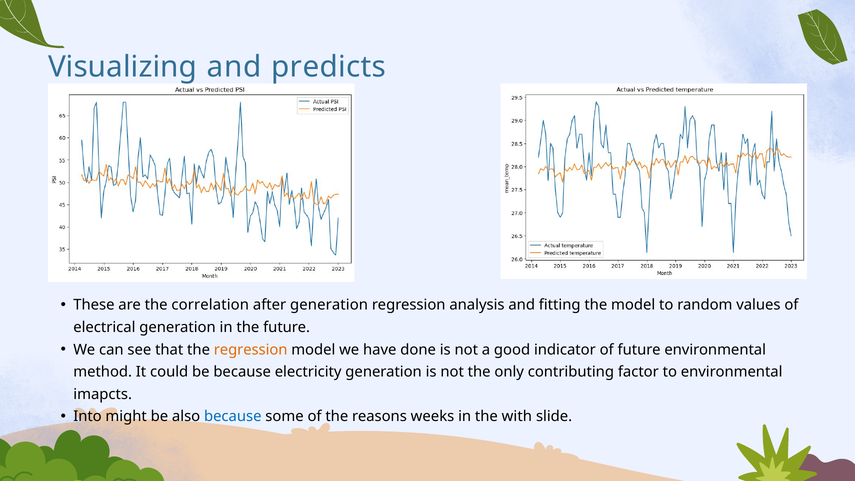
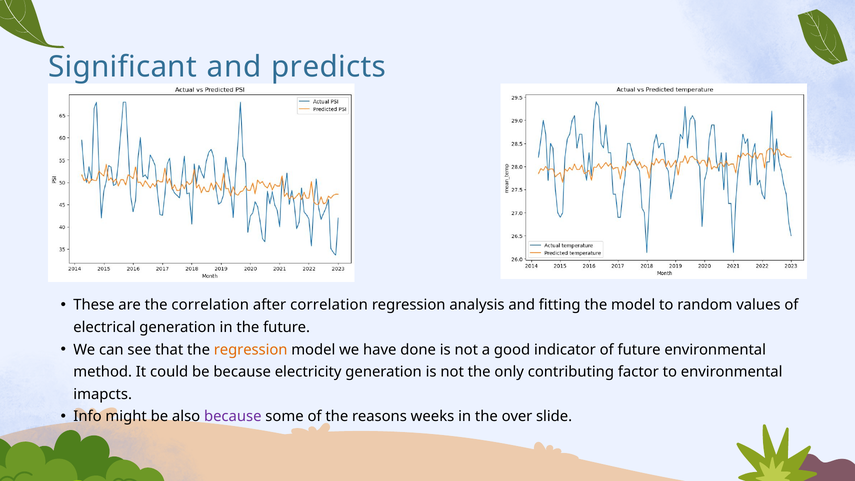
Visualizing: Visualizing -> Significant
after generation: generation -> correlation
Into: Into -> Info
because at (233, 416) colour: blue -> purple
with: with -> over
